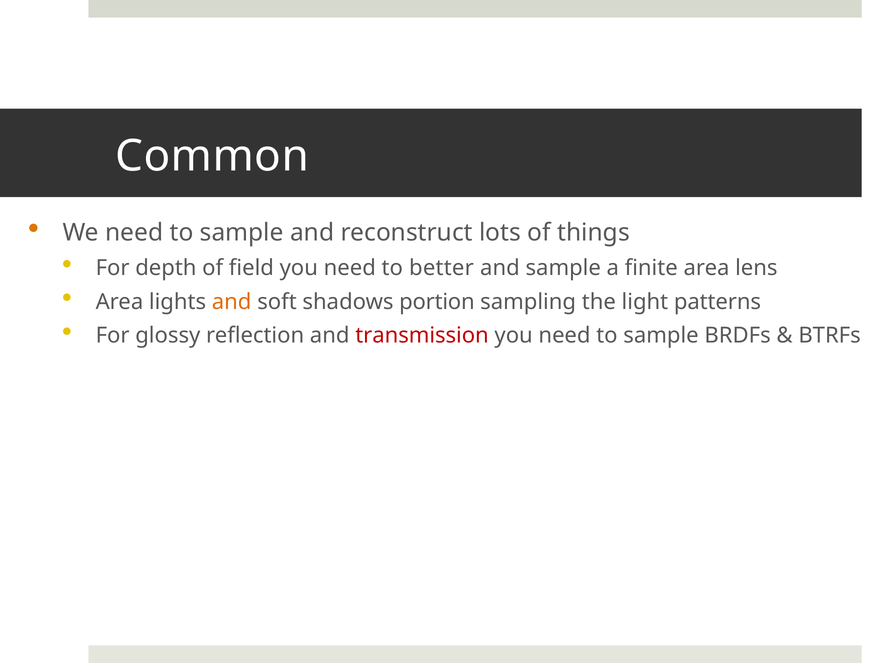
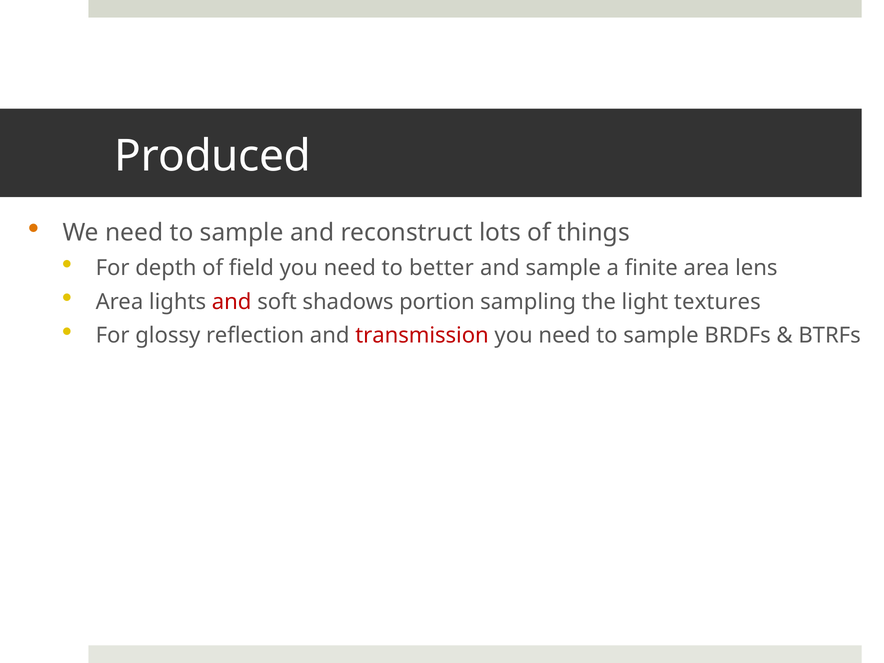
Common: Common -> Produced
and at (232, 302) colour: orange -> red
patterns: patterns -> textures
